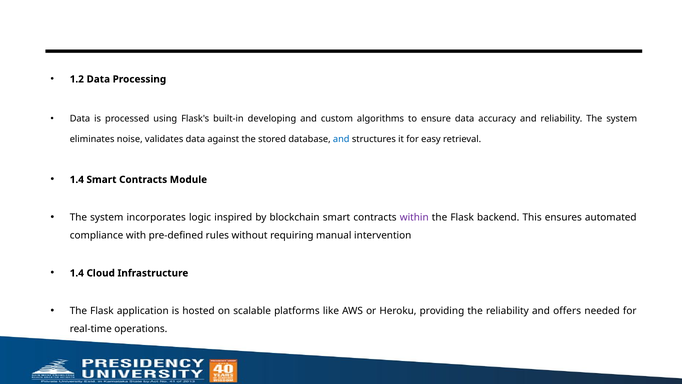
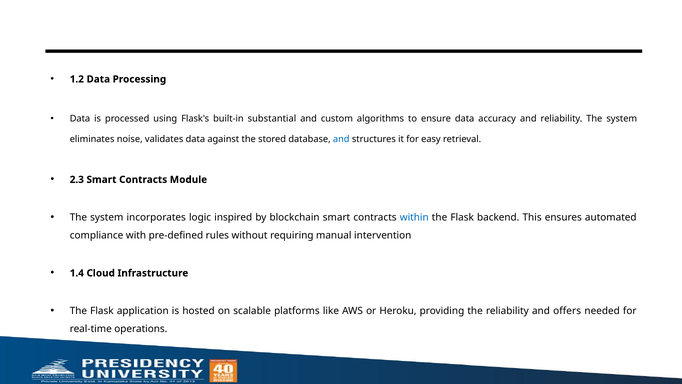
developing: developing -> substantial
1.4 at (77, 179): 1.4 -> 2.3
within colour: purple -> blue
